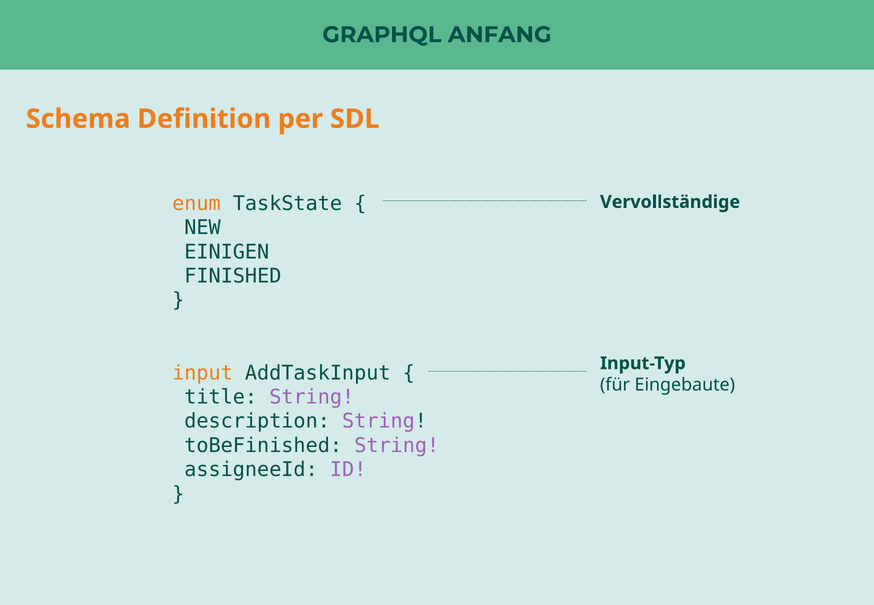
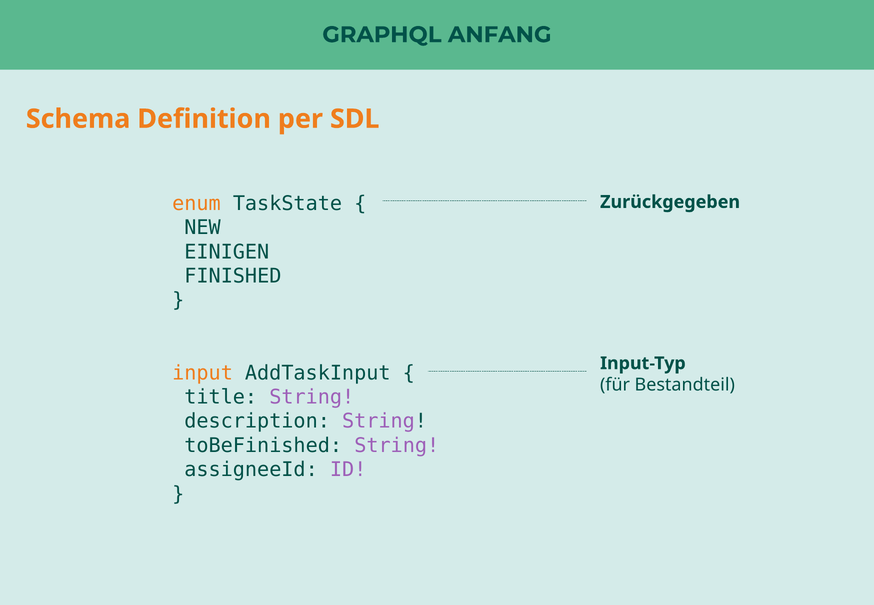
Vervollständige: Vervollständige -> Zurückgegeben
Eingebaute: Eingebaute -> Bestandteil
